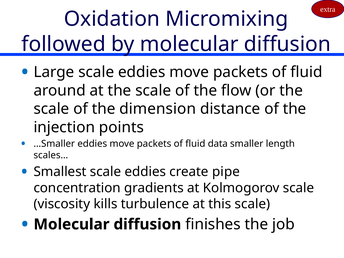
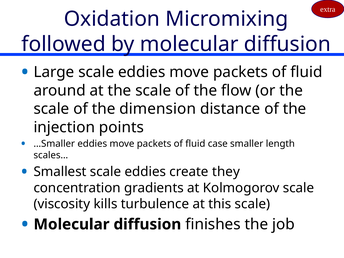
data: data -> case
pipe: pipe -> they
